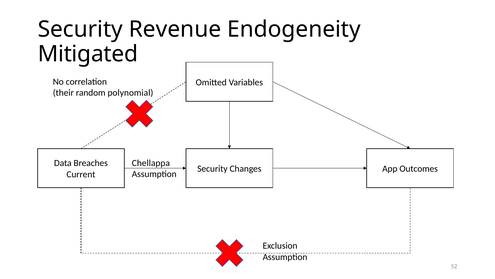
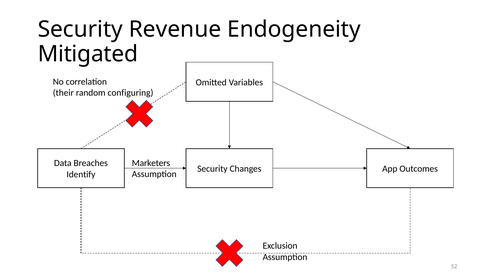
polynomial: polynomial -> configuring
Chellappa: Chellappa -> Marketers
Current: Current -> Identify
